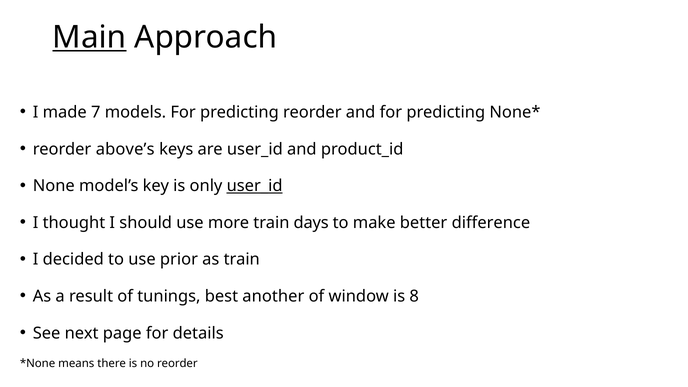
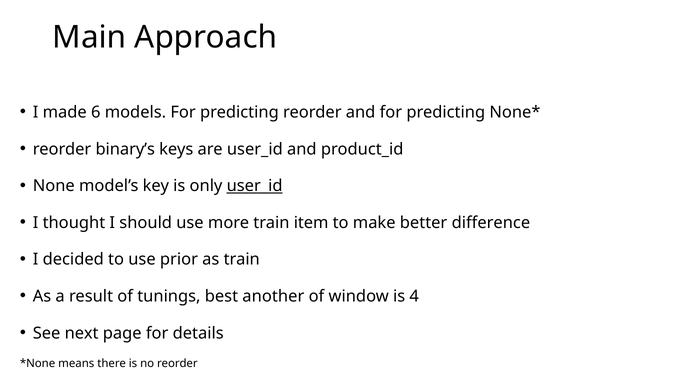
Main underline: present -> none
7: 7 -> 6
above’s: above’s -> binary’s
days: days -> item
8: 8 -> 4
